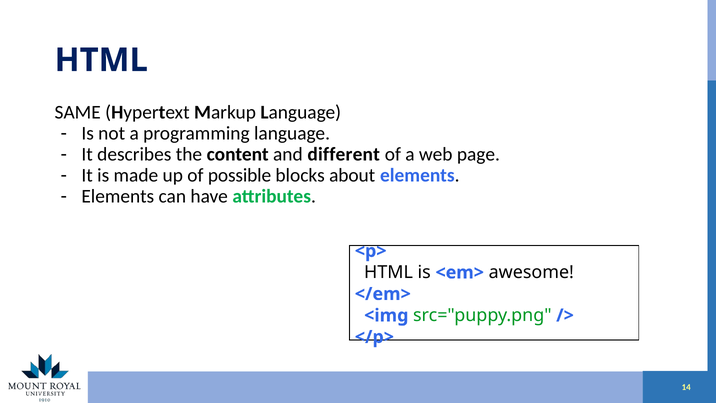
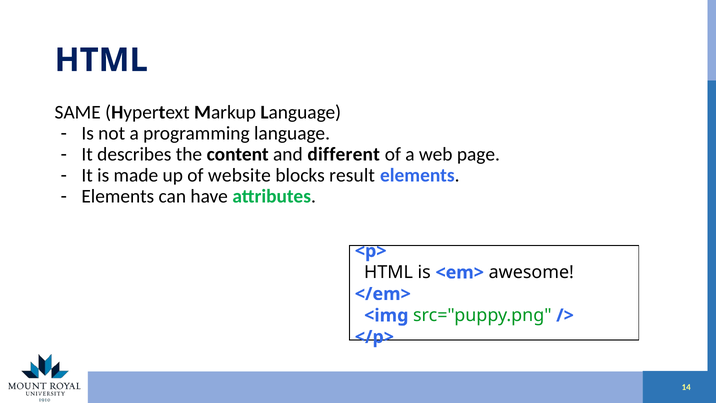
possible: possible -> website
about: about -> result
